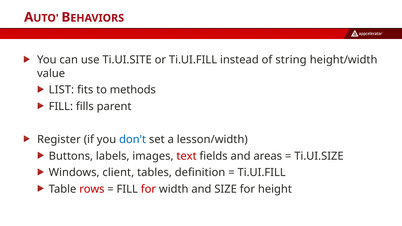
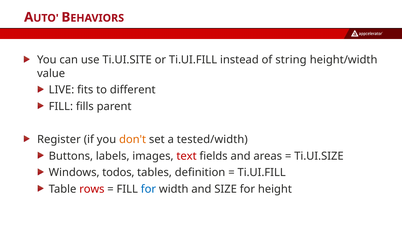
LIST: LIST -> LIVE
methods: methods -> different
don't colour: blue -> orange
lesson/width: lesson/width -> tested/width
client: client -> todos
for at (148, 189) colour: red -> blue
